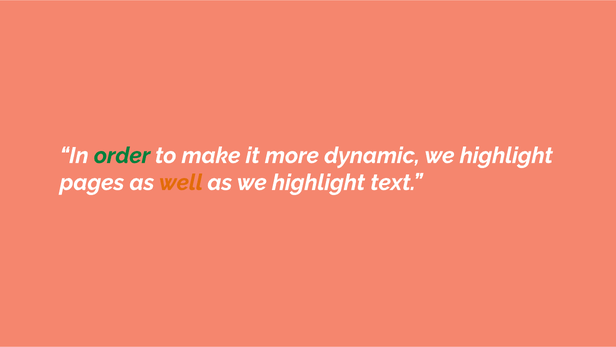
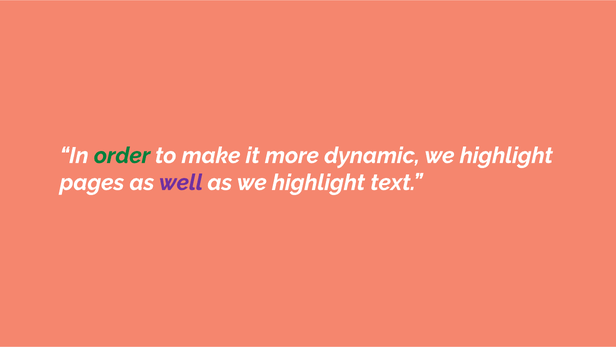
well colour: orange -> purple
